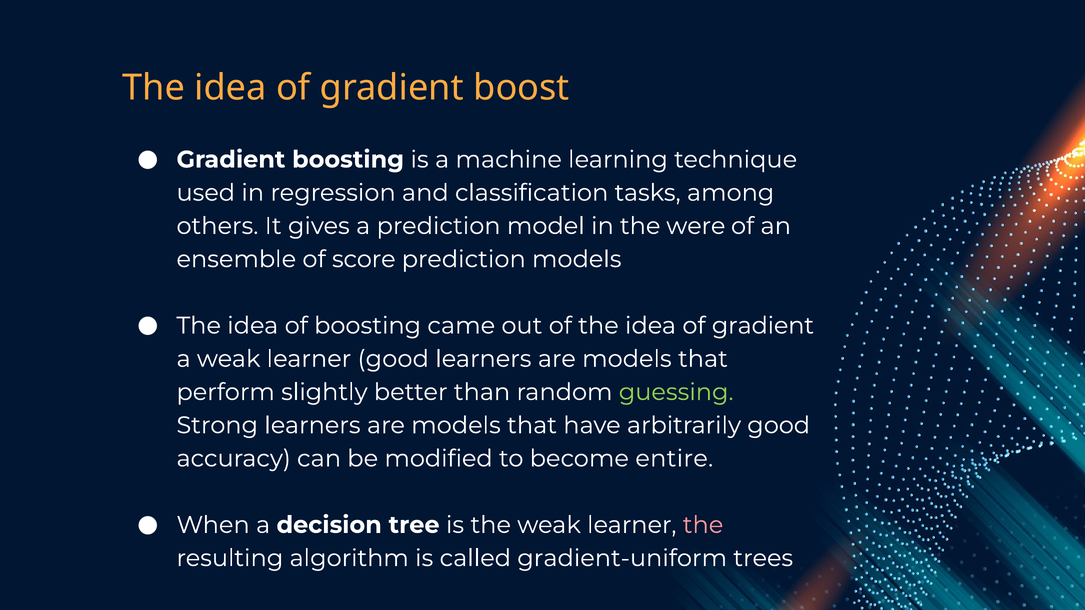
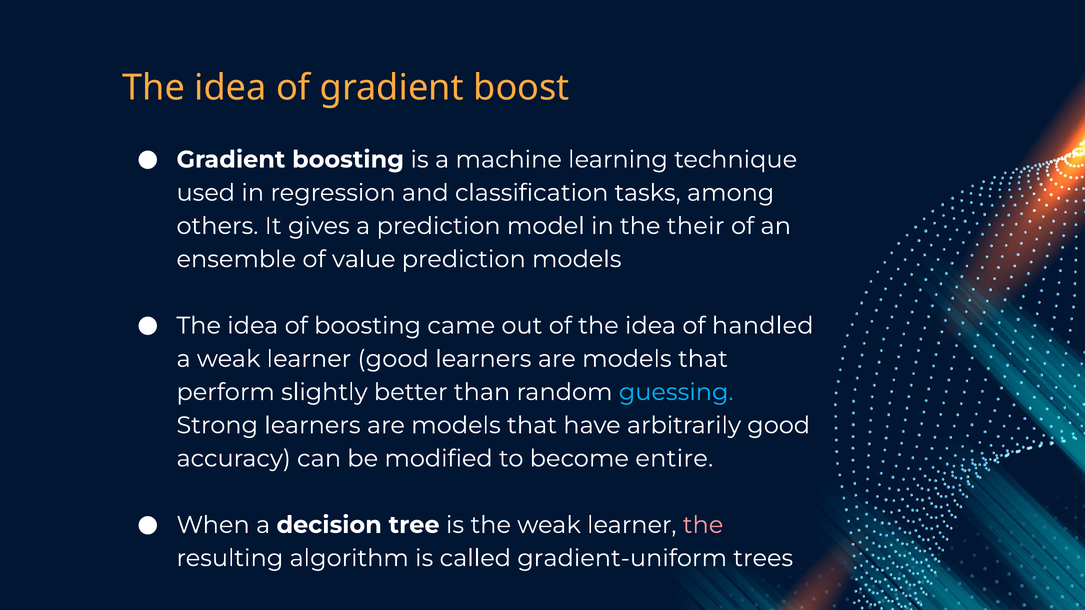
were: were -> their
score: score -> value
gradient at (763, 326): gradient -> handled
guessing colour: light green -> light blue
